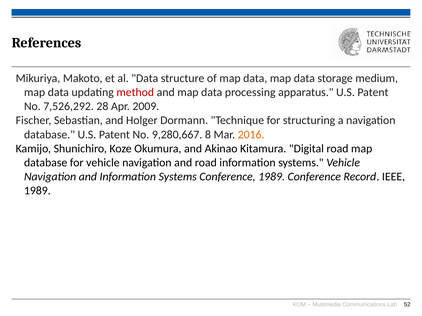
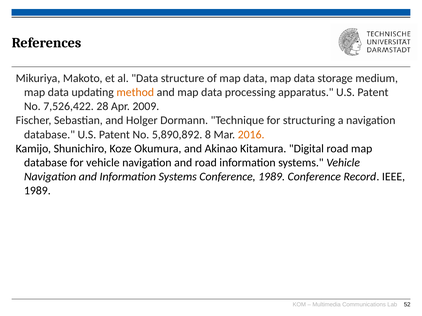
method colour: red -> orange
7,526,292: 7,526,292 -> 7,526,422
9,280,667: 9,280,667 -> 5,890,892
